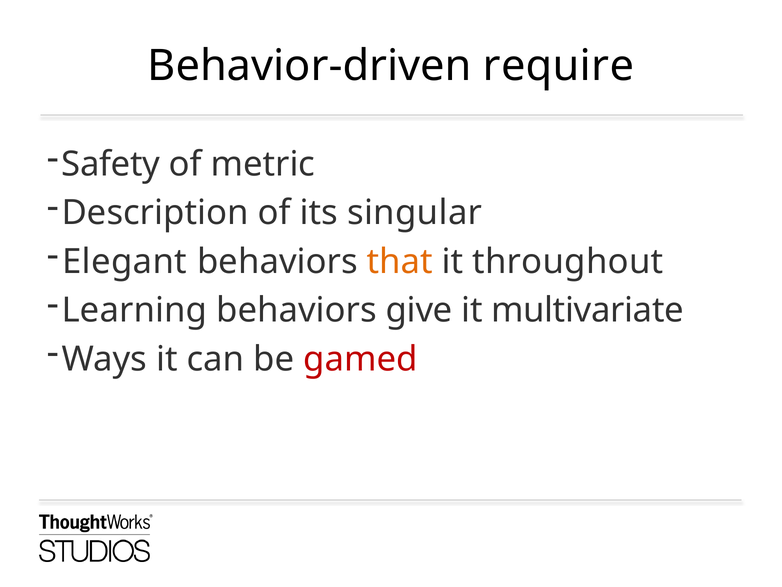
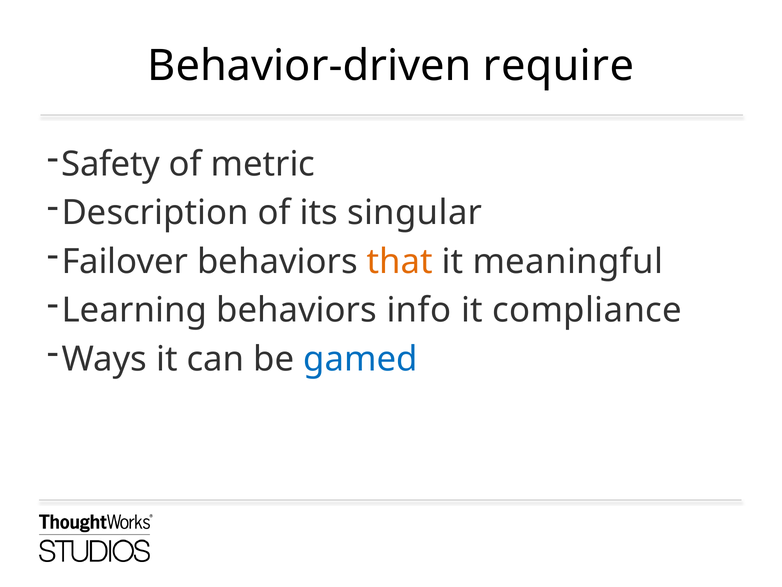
Elegant: Elegant -> Failover
throughout: throughout -> meaningful
give: give -> info
multivariate: multivariate -> compliance
gamed colour: red -> blue
